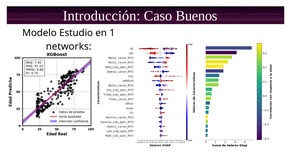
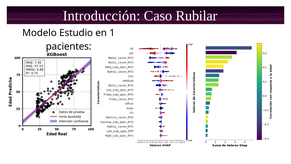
Buenos: Buenos -> Rubilar
networks: networks -> pacientes
